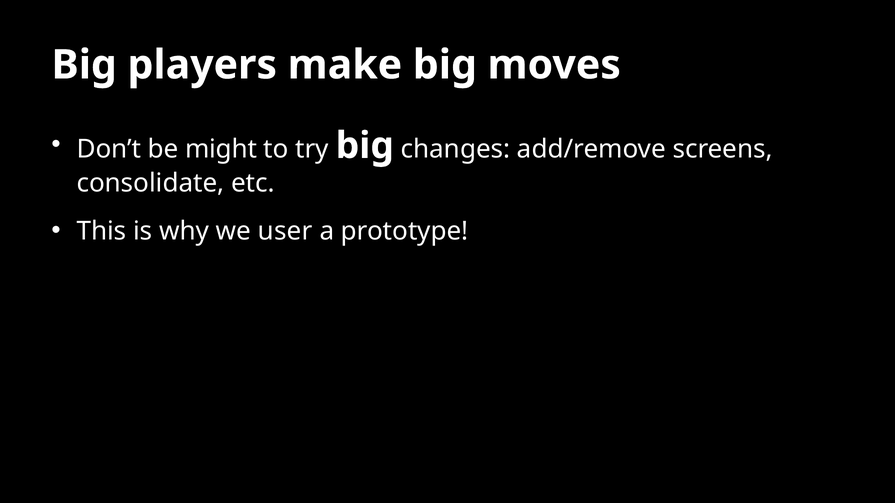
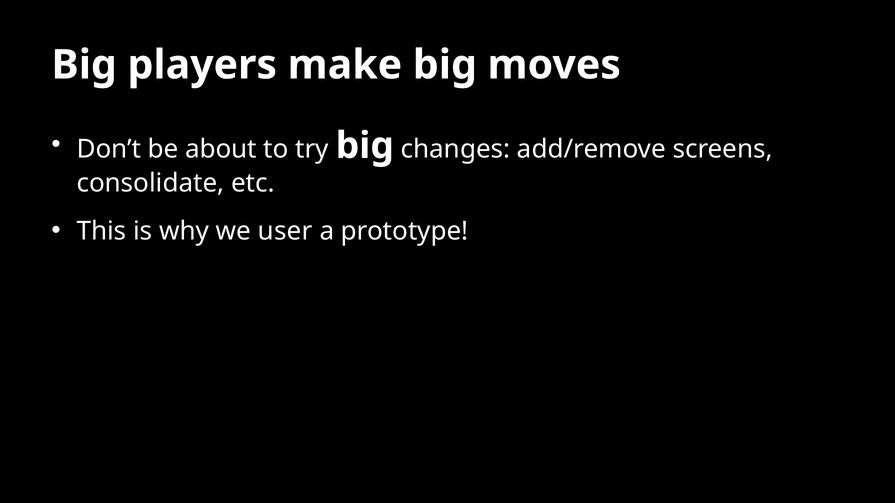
might: might -> about
